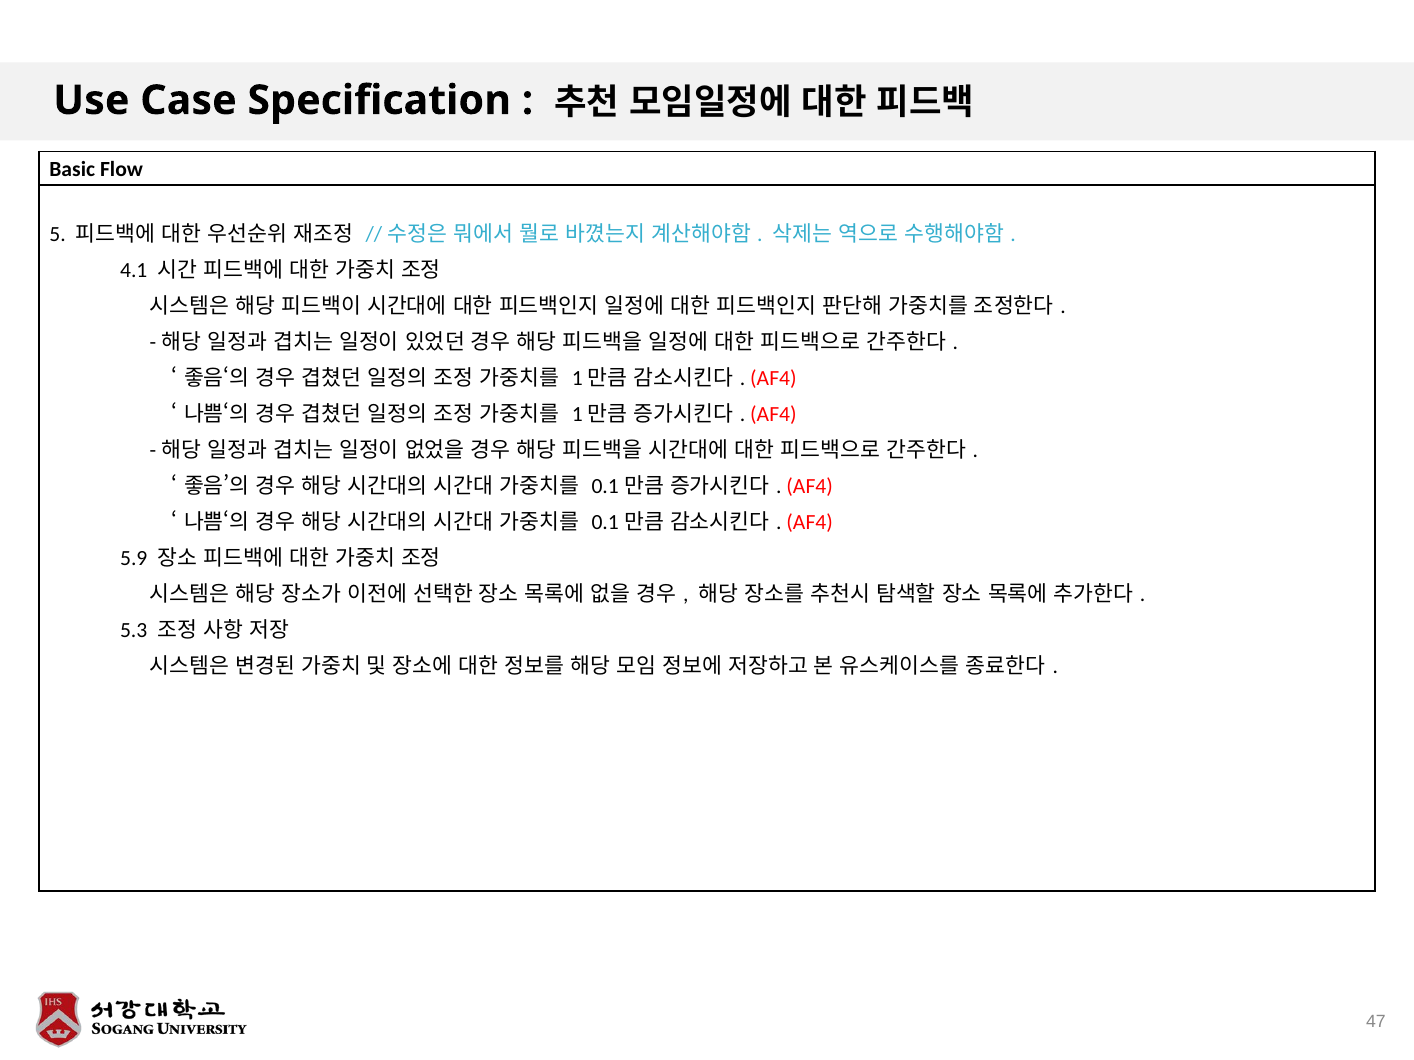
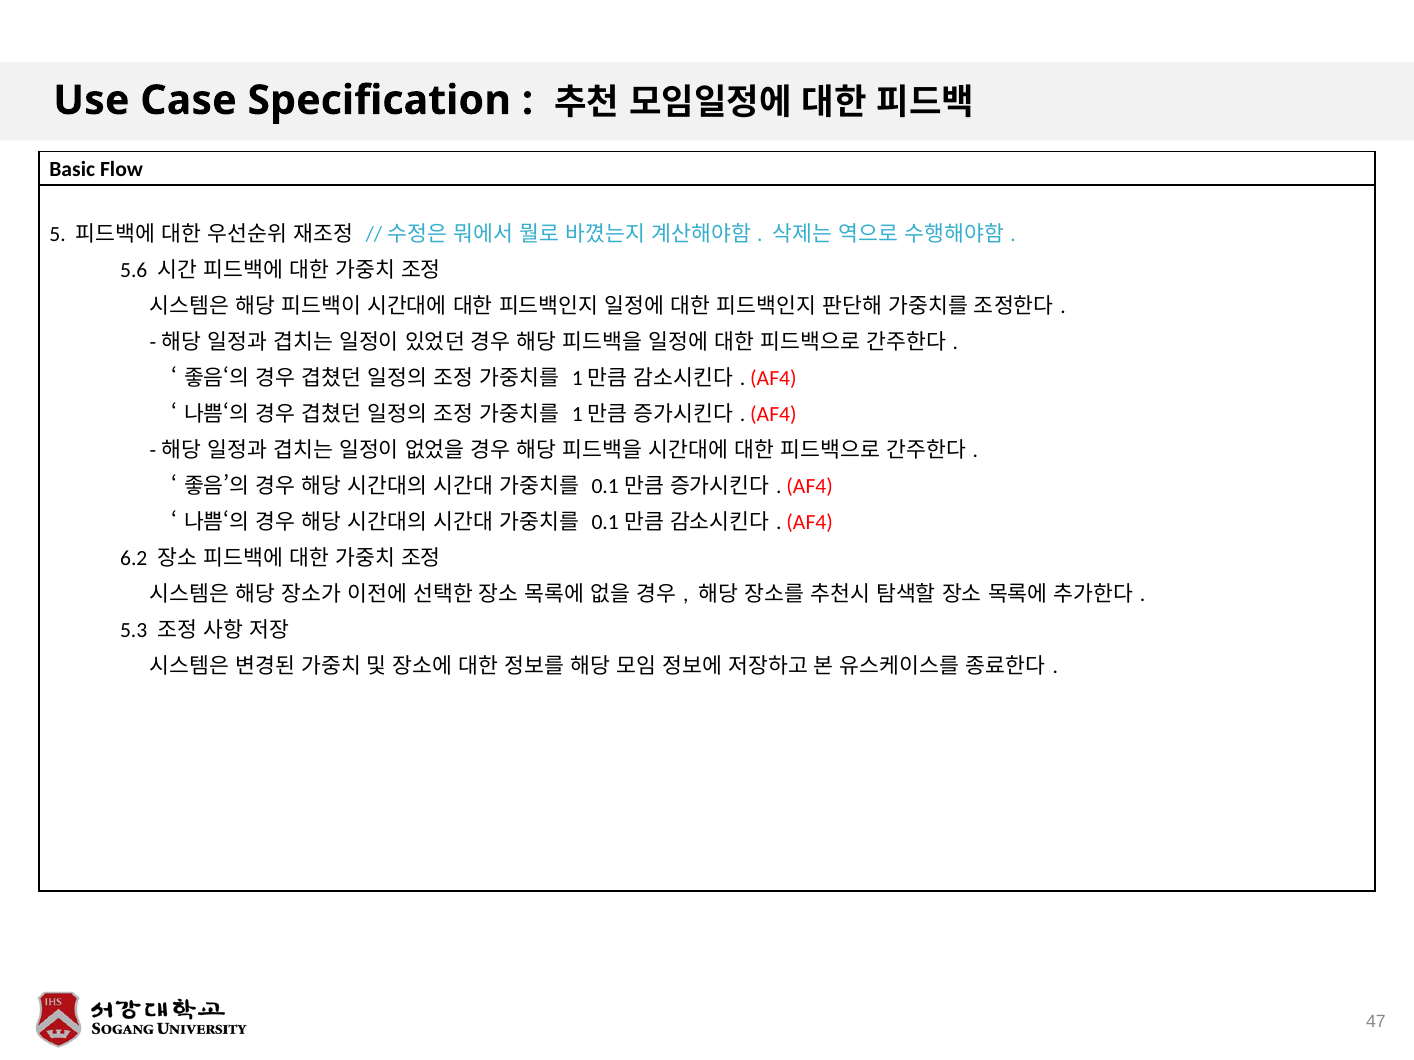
4.1: 4.1 -> 5.6
5.9: 5.9 -> 6.2
